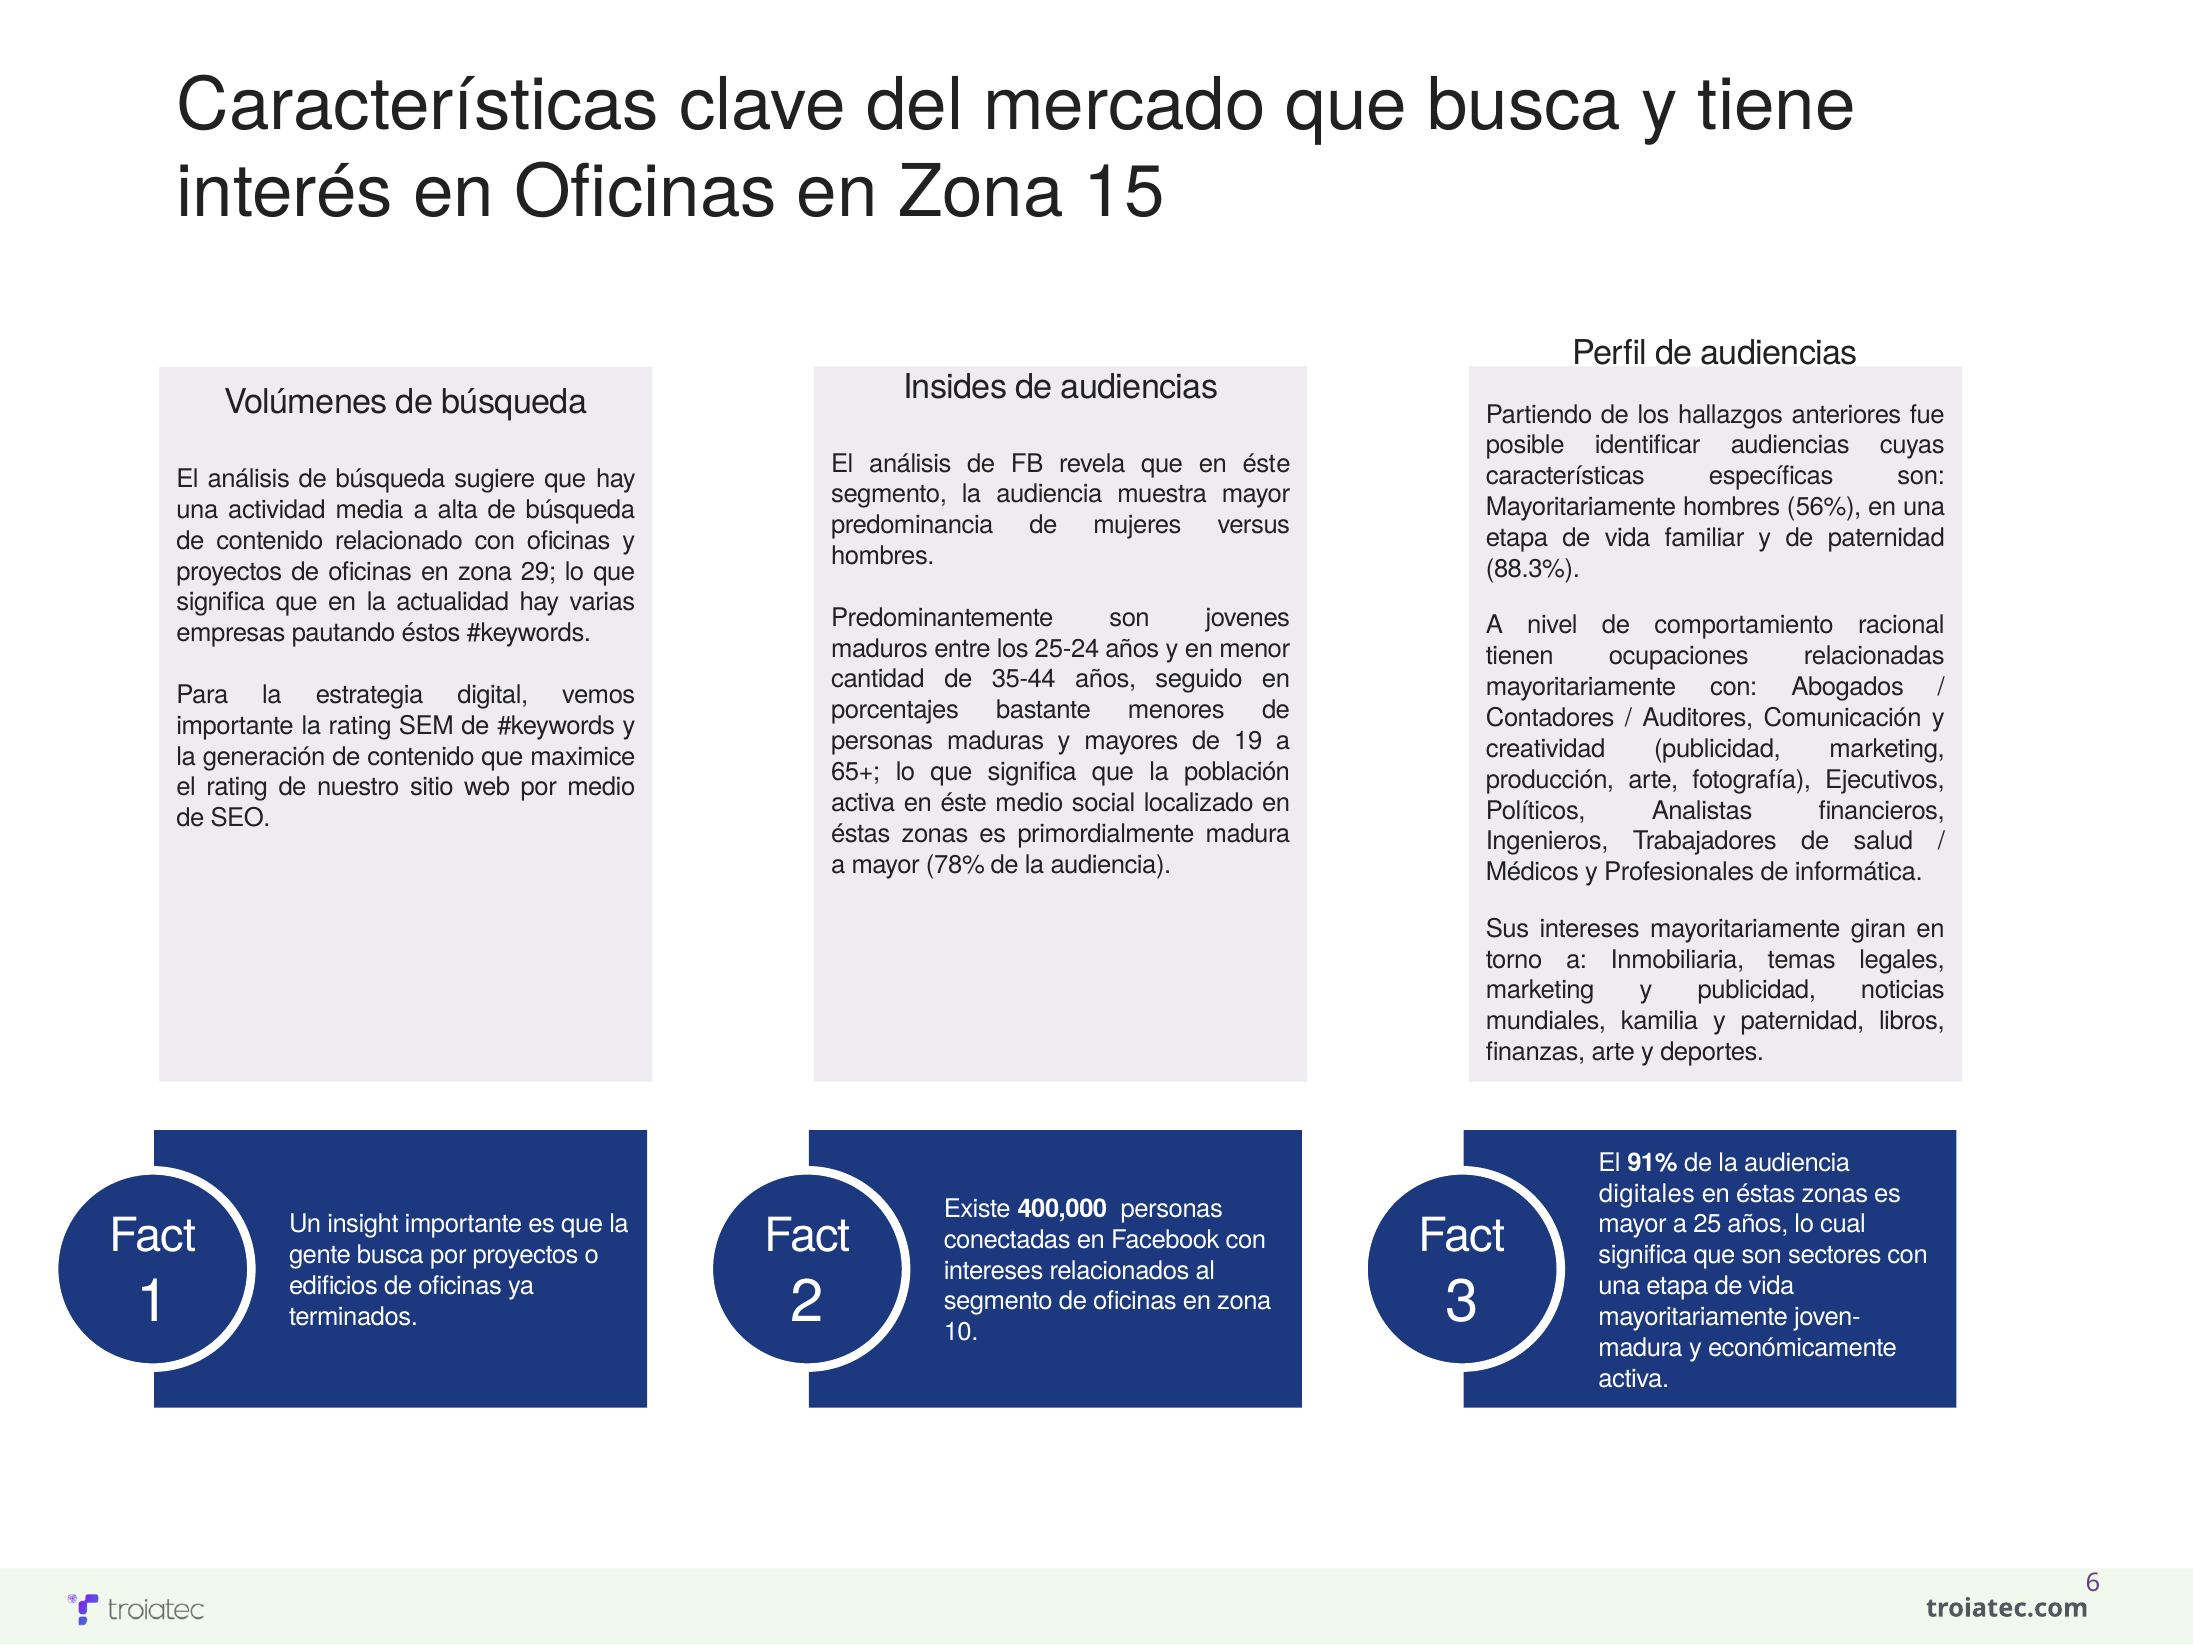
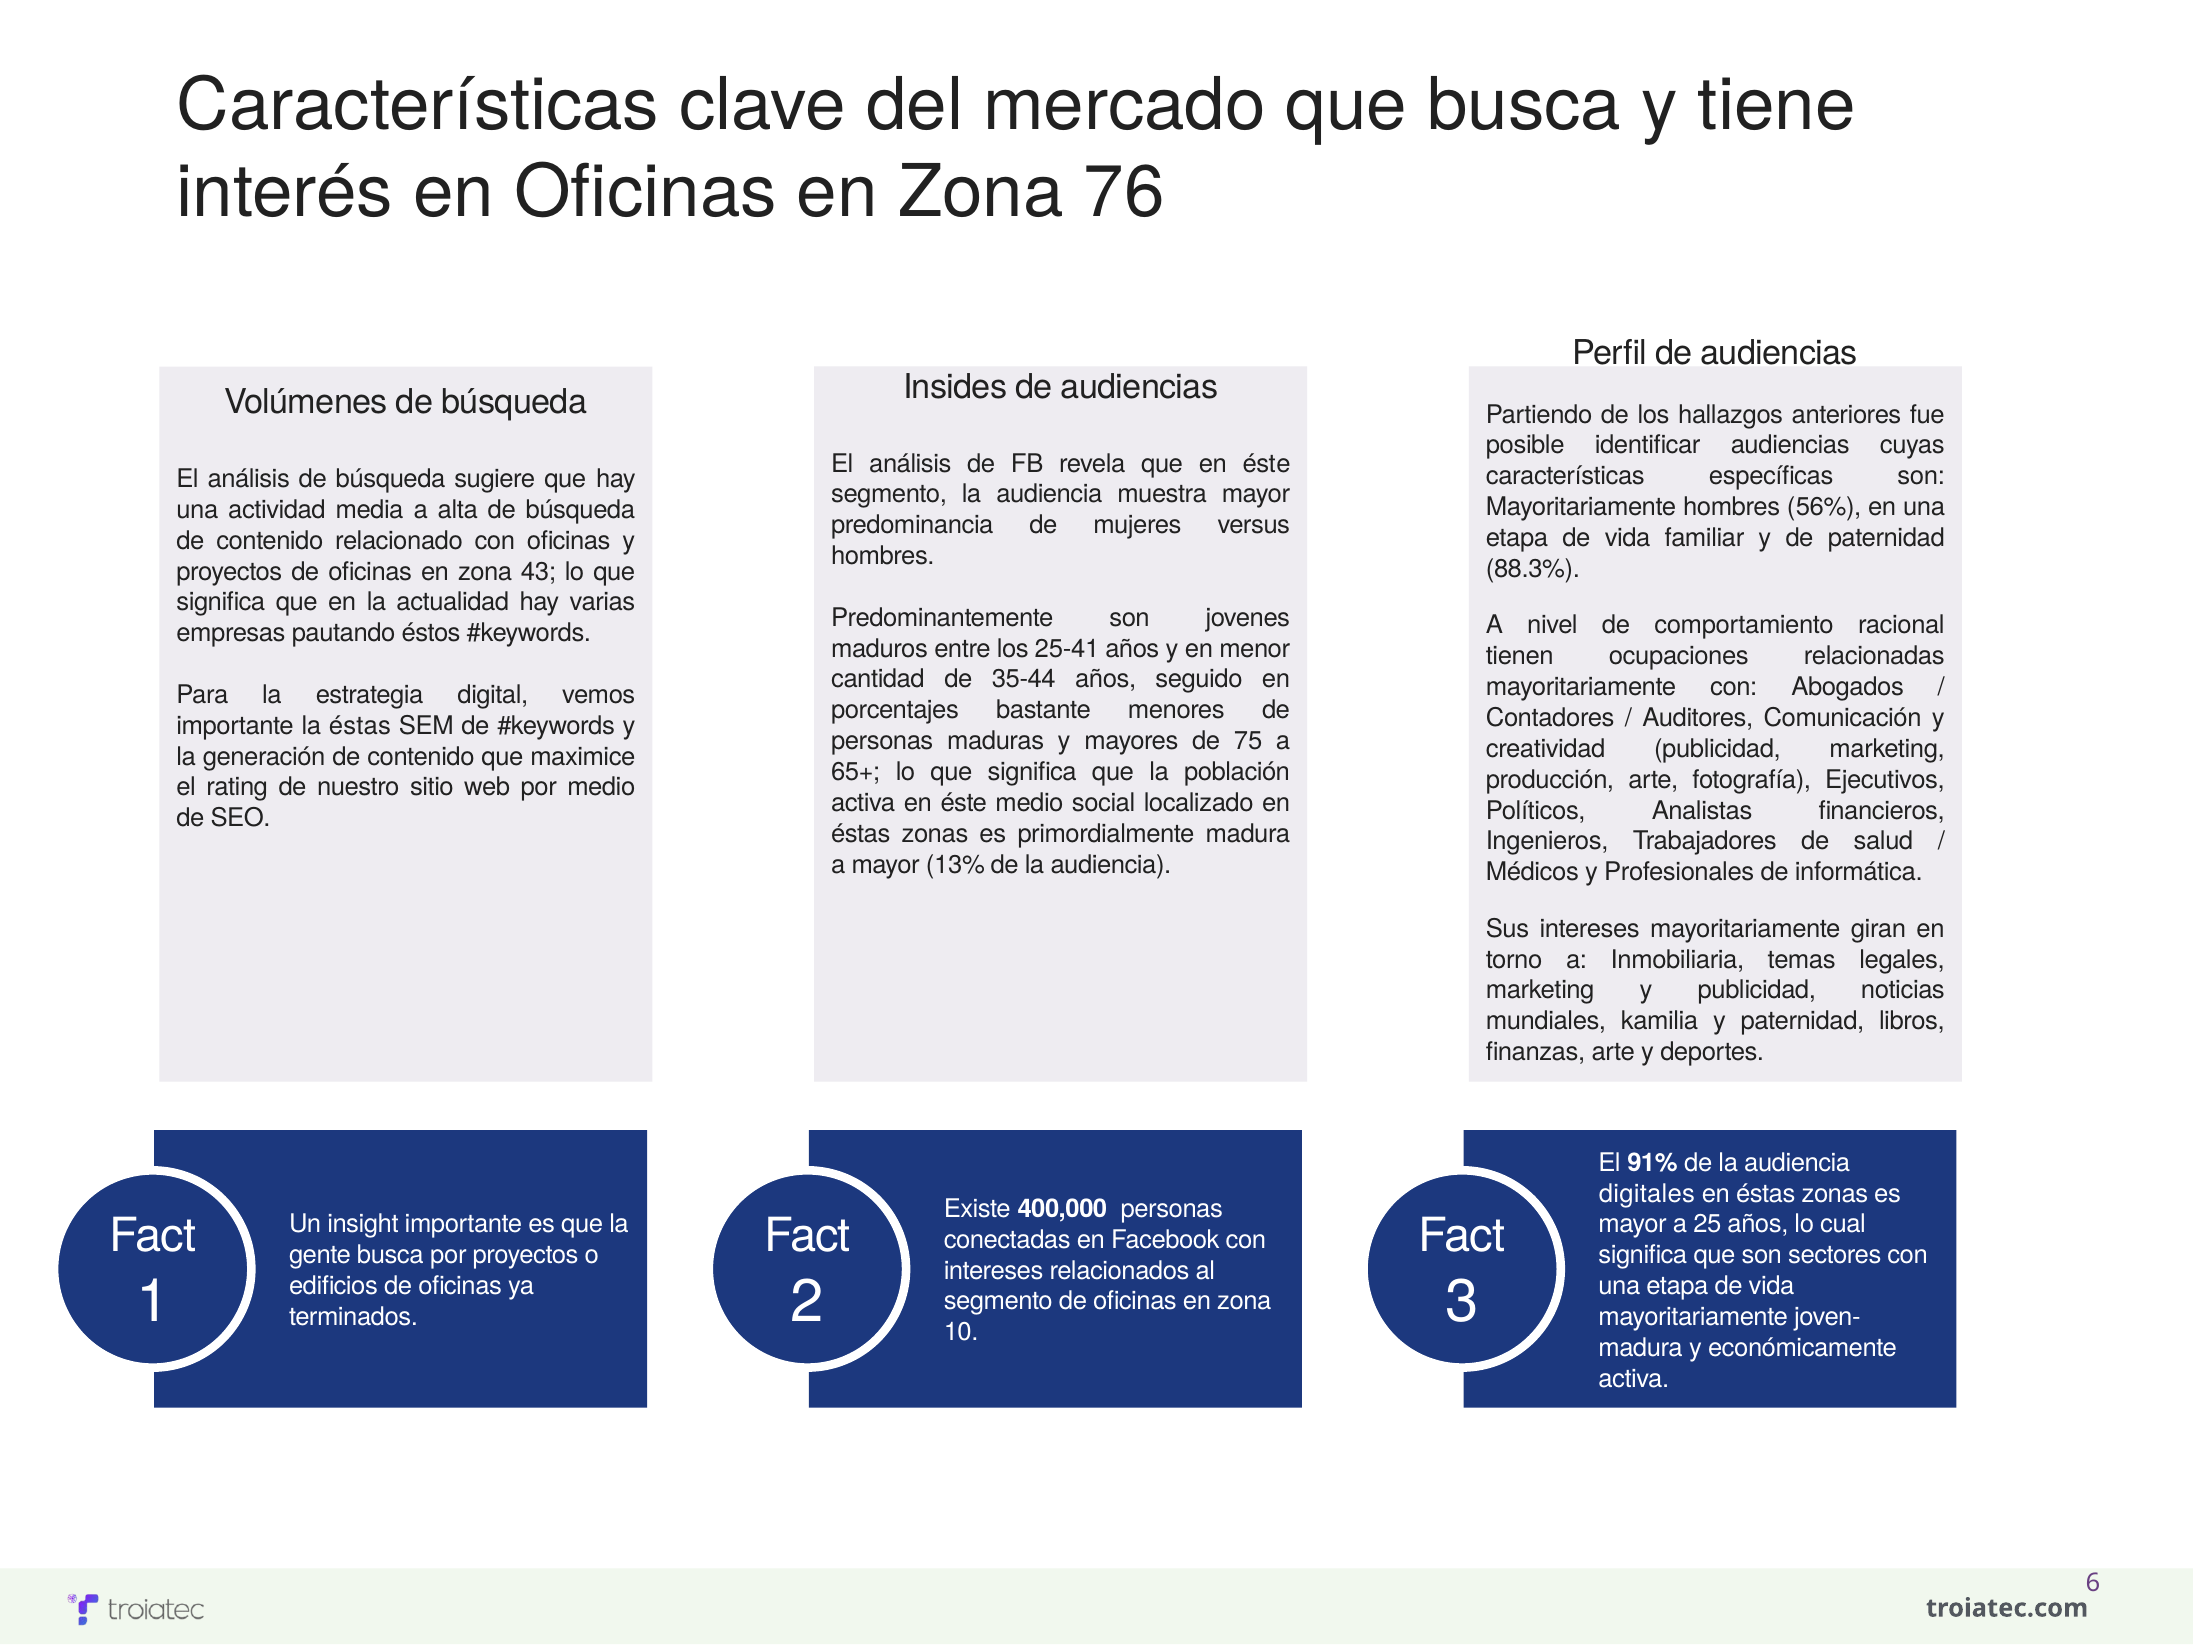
15: 15 -> 76
29: 29 -> 43
25-24: 25-24 -> 25-41
la rating: rating -> éstas
19: 19 -> 75
78%: 78% -> 13%
